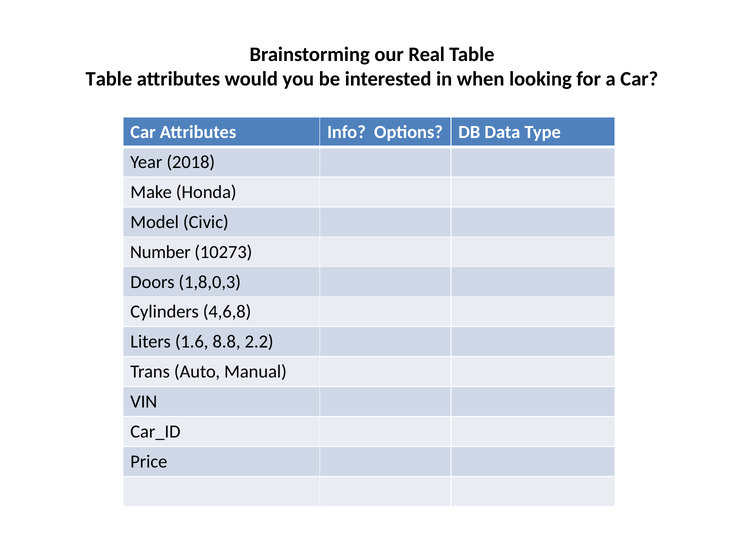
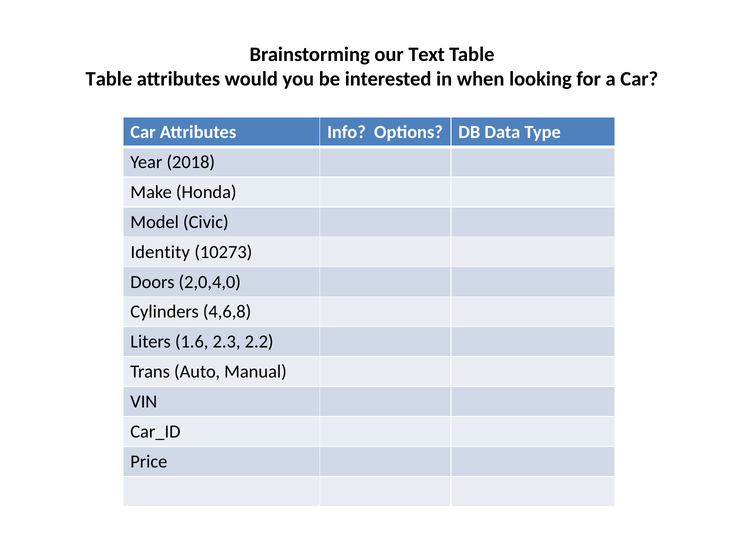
Real: Real -> Text
Number: Number -> Identity
1,8,0,3: 1,8,0,3 -> 2,0,4,0
8.8: 8.8 -> 2.3
